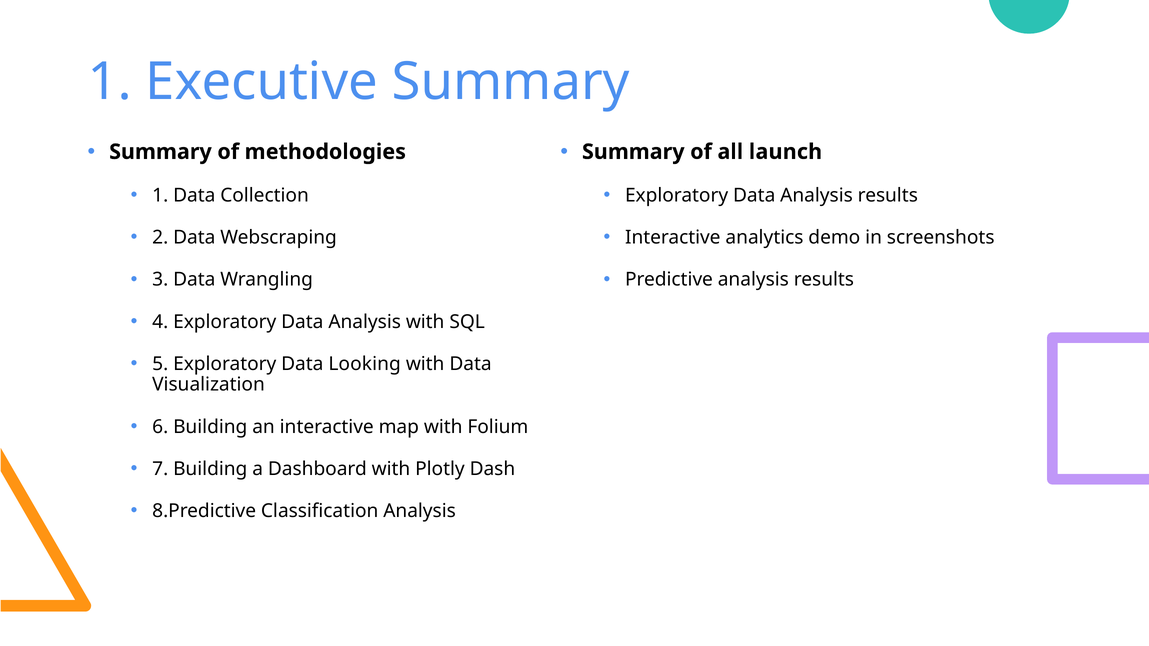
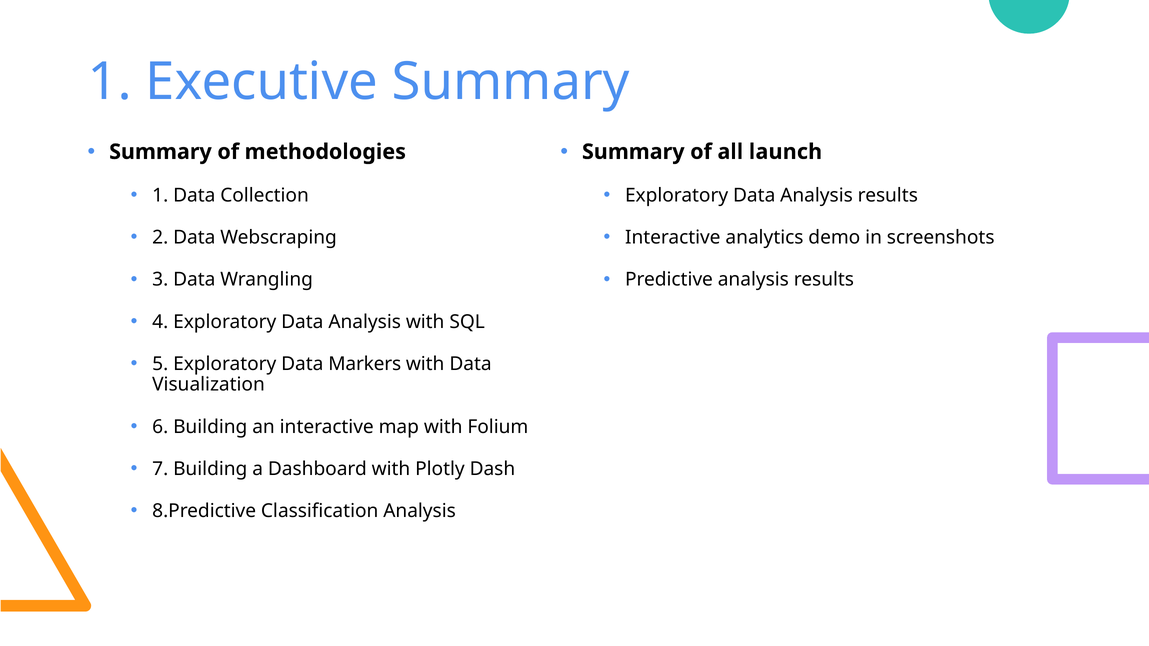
Looking: Looking -> Markers
